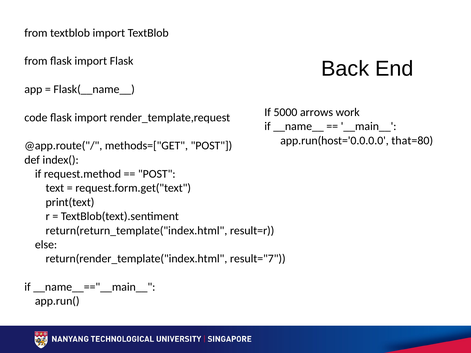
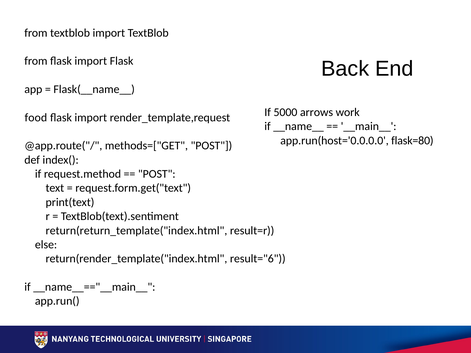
code: code -> food
that=80: that=80 -> flask=80
result="7: result="7 -> result="6
